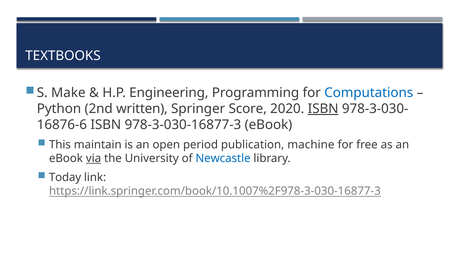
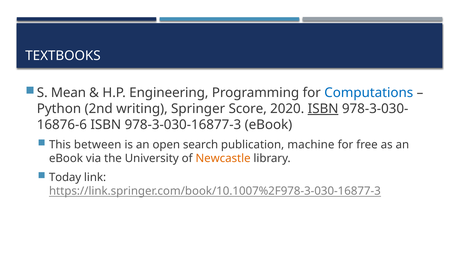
Make: Make -> Mean
written: written -> writing
maintain: maintain -> between
period: period -> search
via underline: present -> none
Newcastle colour: blue -> orange
